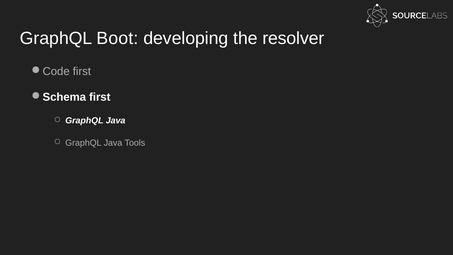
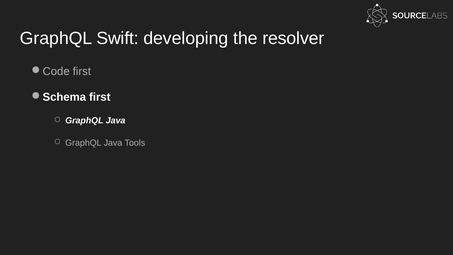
Boot: Boot -> Swift
